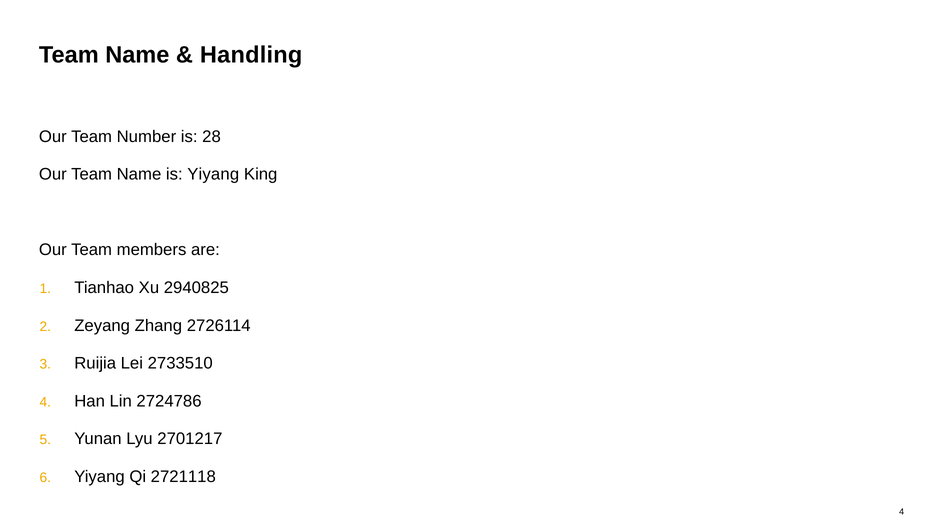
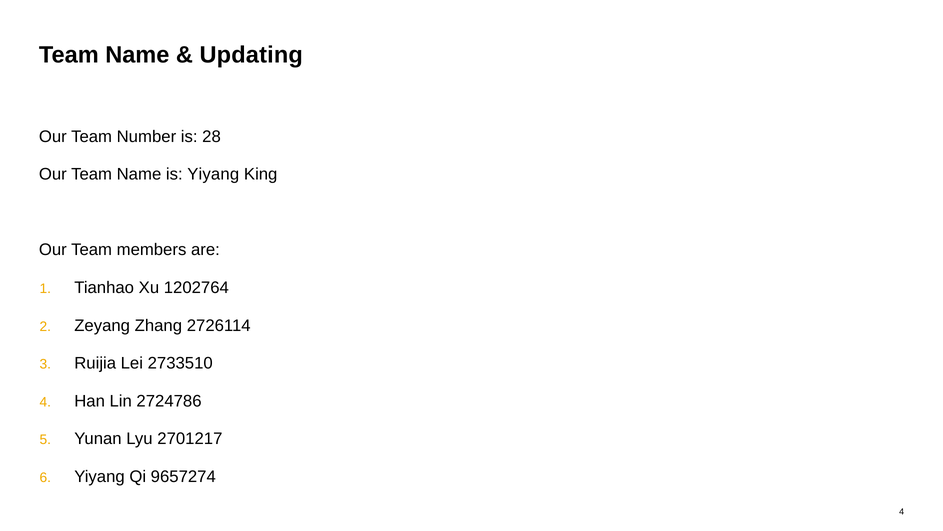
Handling: Handling -> Updating
2940825: 2940825 -> 1202764
2721118: 2721118 -> 9657274
